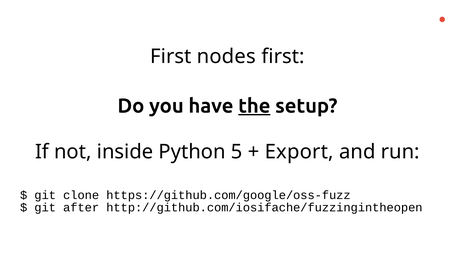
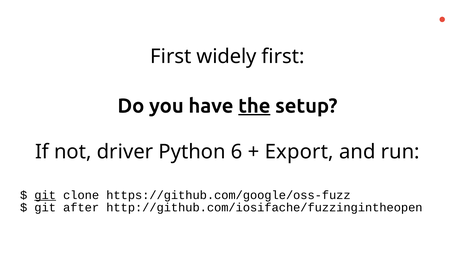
nodes: nodes -> widely
inside: inside -> driver
5: 5 -> 6
git at (45, 195) underline: none -> present
